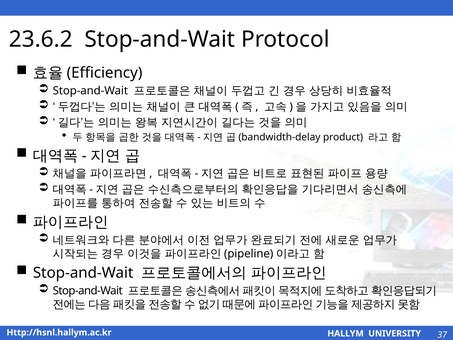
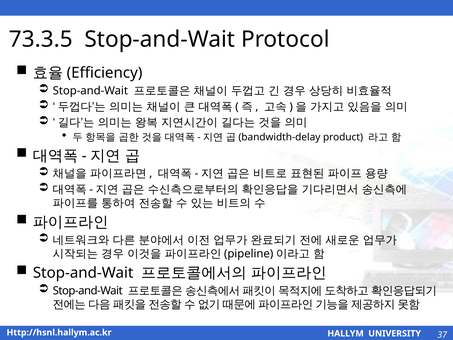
23.6.2: 23.6.2 -> 73.3.5
